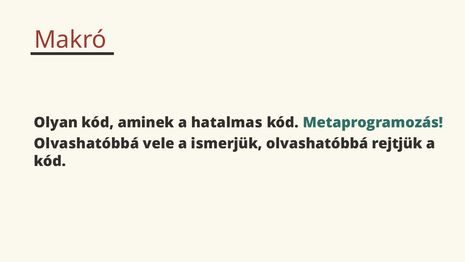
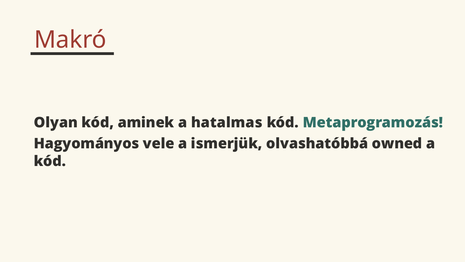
Olvashatóbbá at (87, 143): Olvashatóbbá -> Hagyományos
rejtjük: rejtjük -> owned
